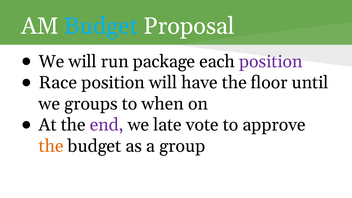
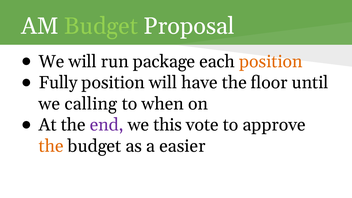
Budget at (101, 26) colour: light blue -> light green
position at (271, 62) colour: purple -> orange
Race: Race -> Fully
groups: groups -> calling
late: late -> this
group: group -> easier
